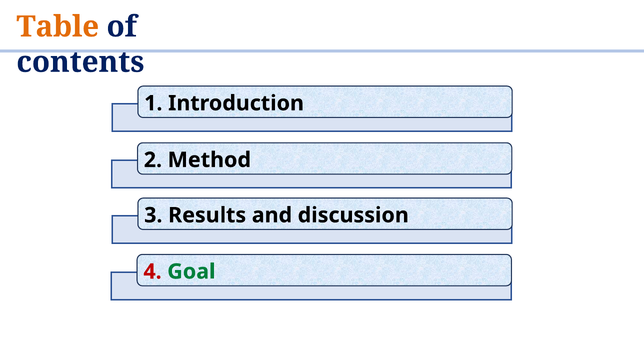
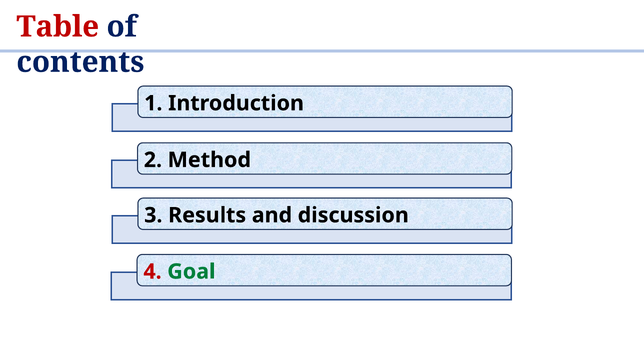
Table colour: orange -> red
